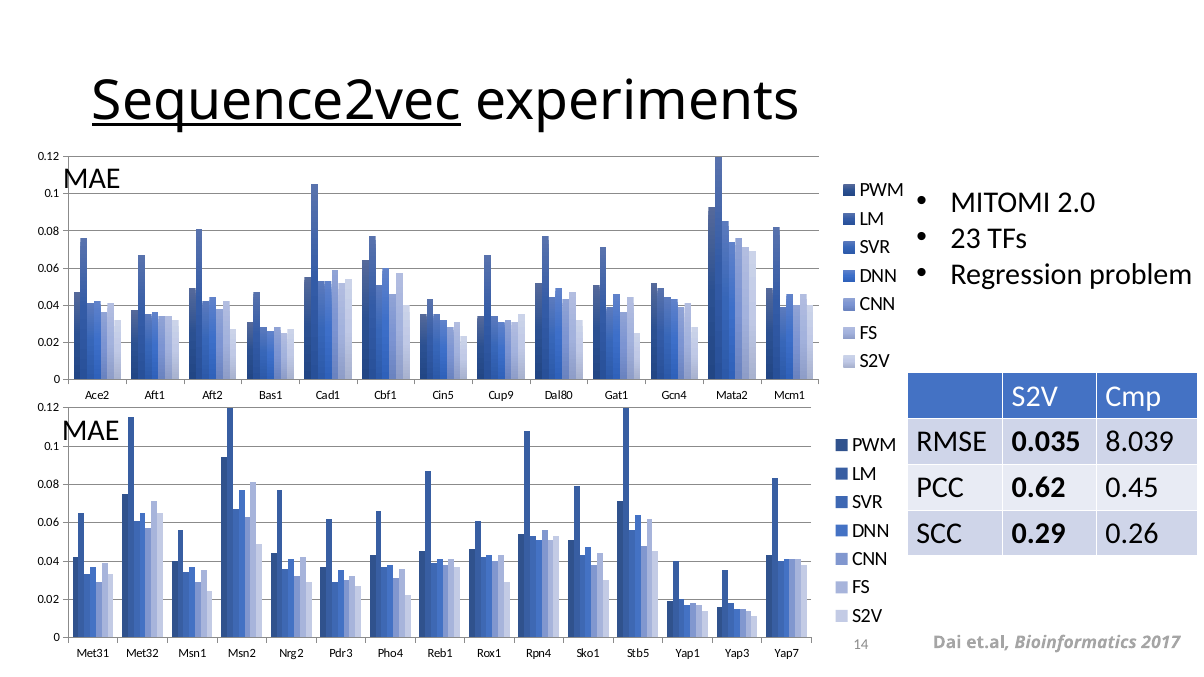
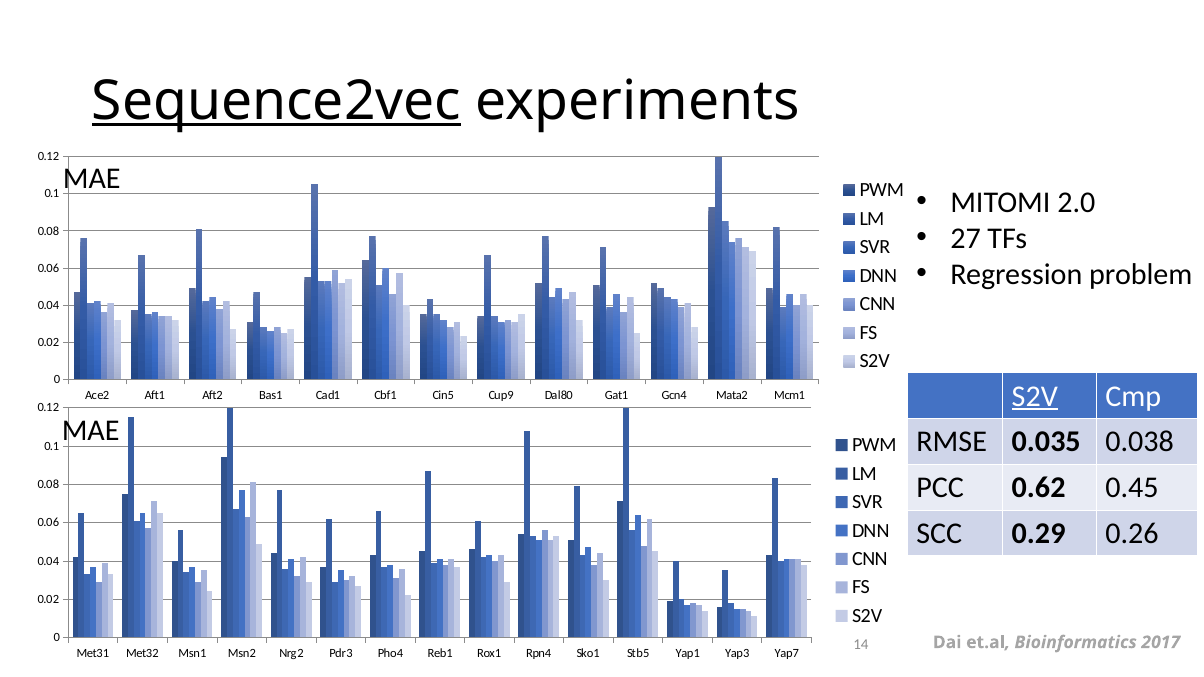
23: 23 -> 27
S2V at (1035, 396) underline: none -> present
8.039: 8.039 -> 0.038
